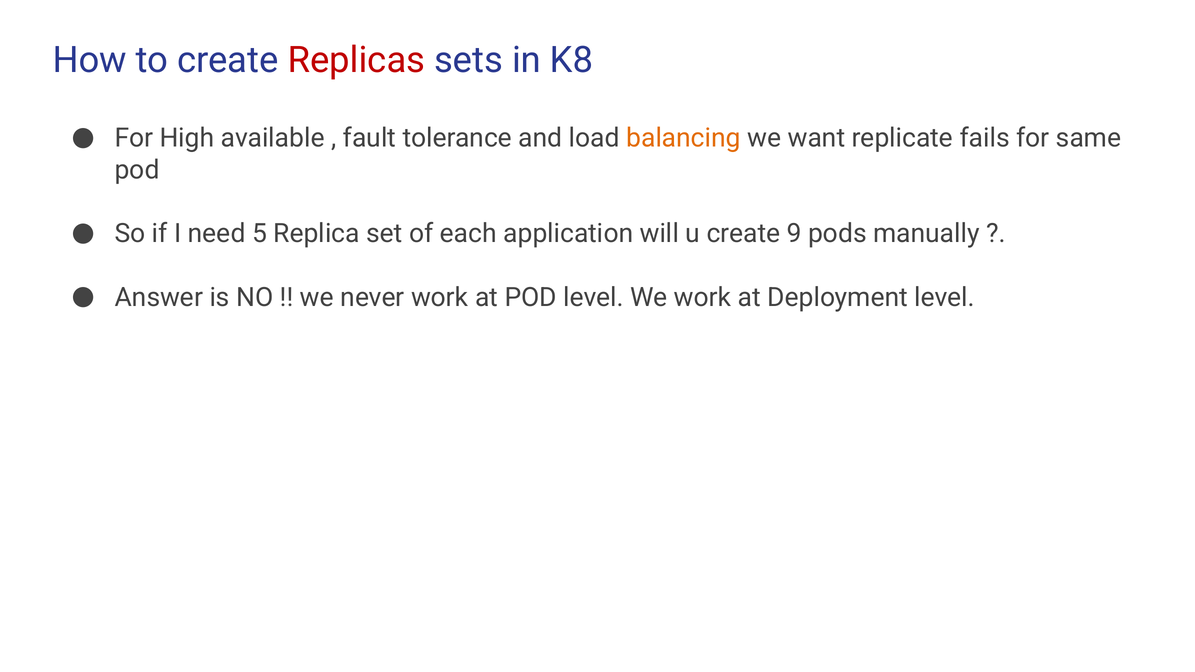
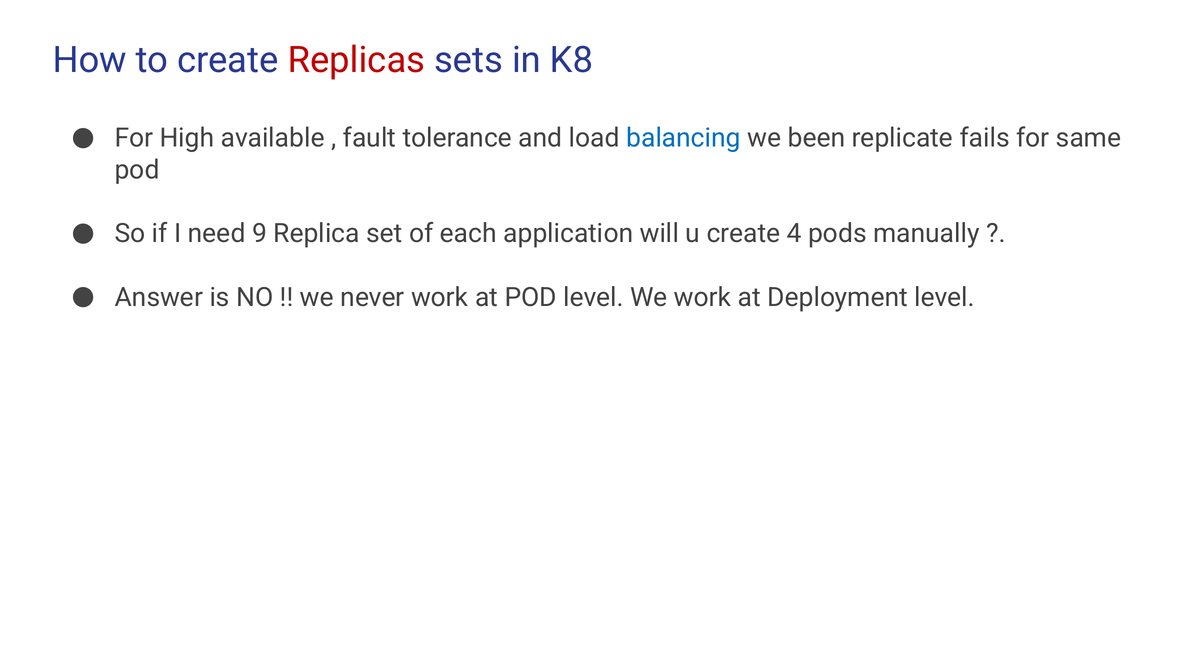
balancing colour: orange -> blue
want: want -> been
5: 5 -> 9
9: 9 -> 4
